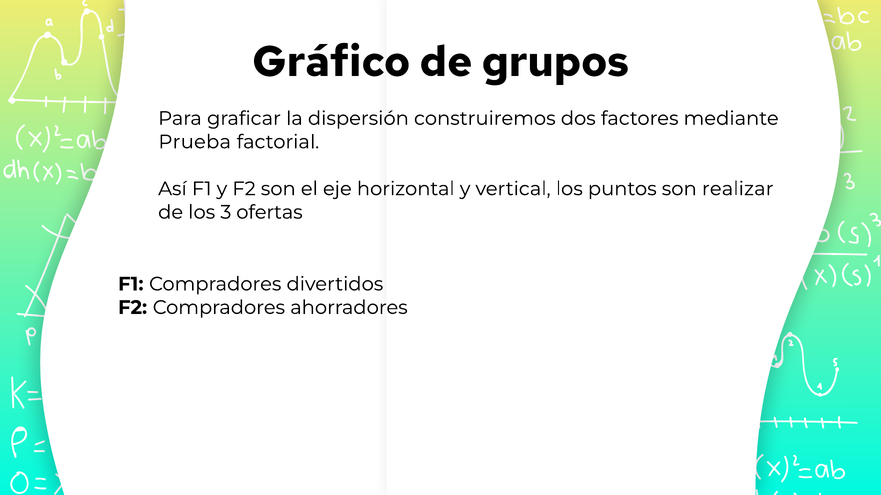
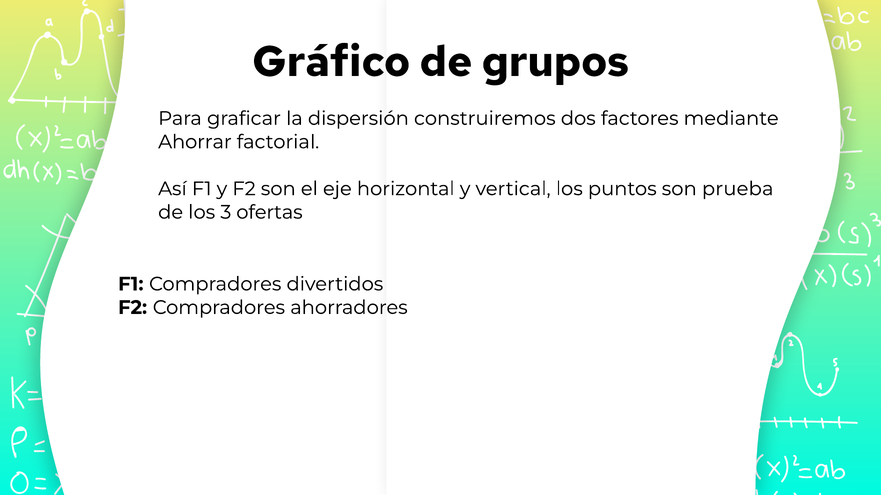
Prueba: Prueba -> Ahorrar
realizar: realizar -> prueba
